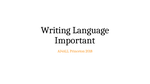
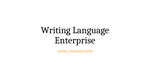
Important: Important -> Enterprise
